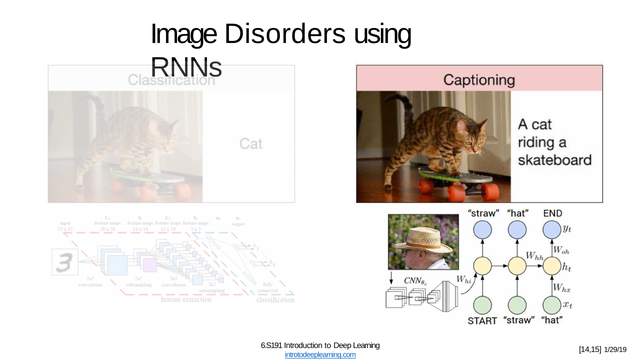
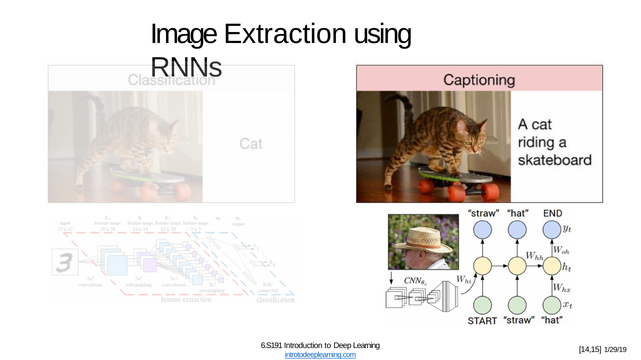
Disorders: Disorders -> Extraction
